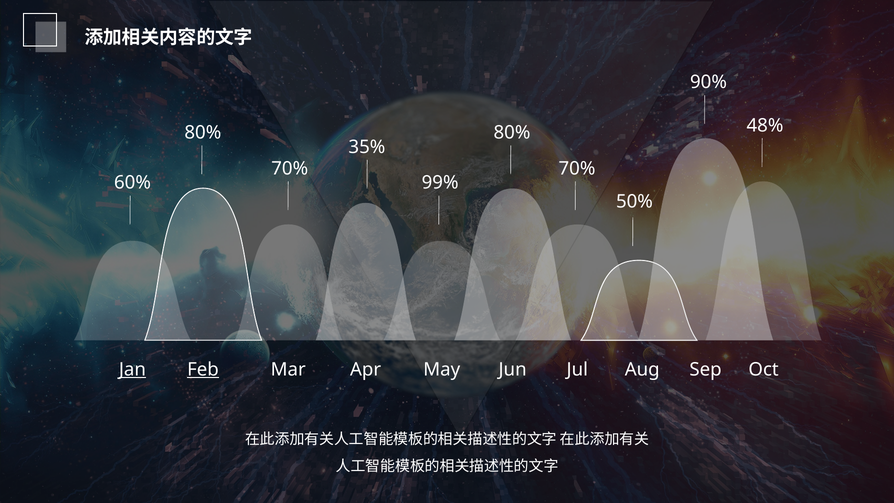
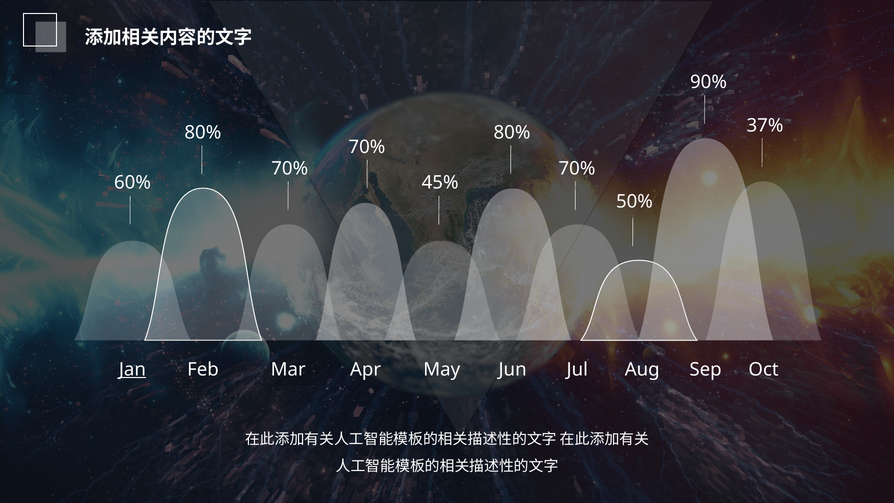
48%: 48% -> 37%
35% at (367, 147): 35% -> 70%
99%: 99% -> 45%
Feb underline: present -> none
